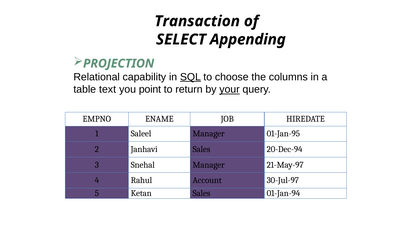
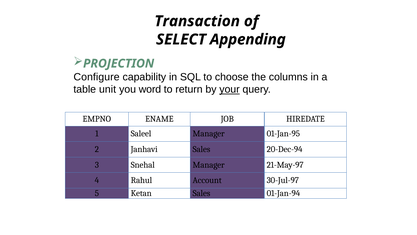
Relational: Relational -> Configure
SQL underline: present -> none
text: text -> unit
point: point -> word
